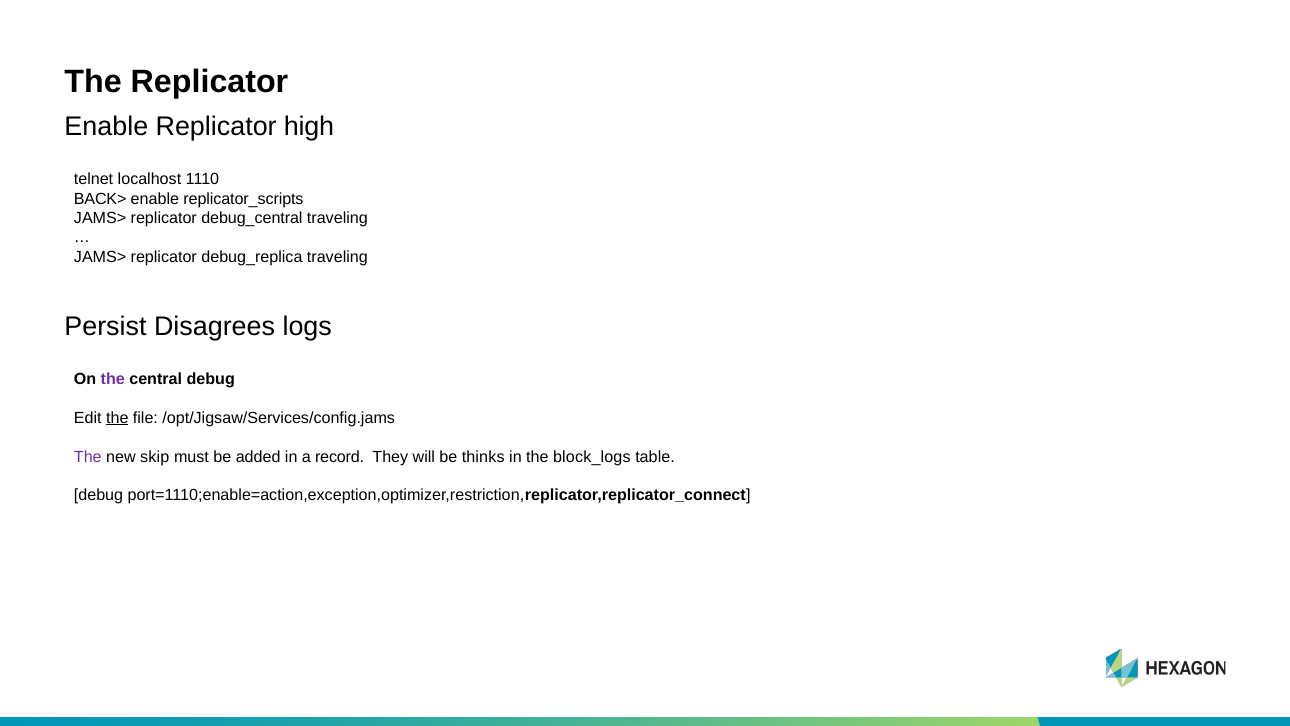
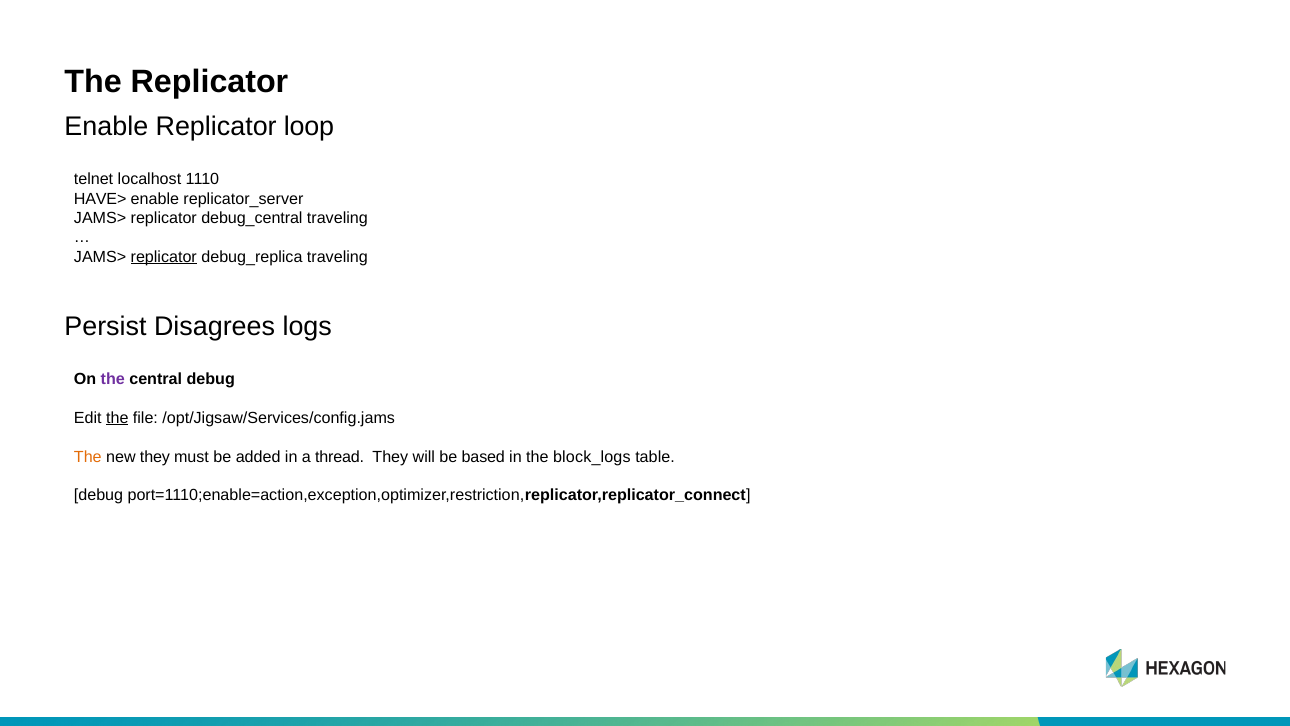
high: high -> loop
BACK>: BACK> -> HAVE>
replicator_scripts: replicator_scripts -> replicator_server
replicator at (164, 257) underline: none -> present
The at (88, 456) colour: purple -> orange
new skip: skip -> they
record: record -> thread
thinks: thinks -> based
